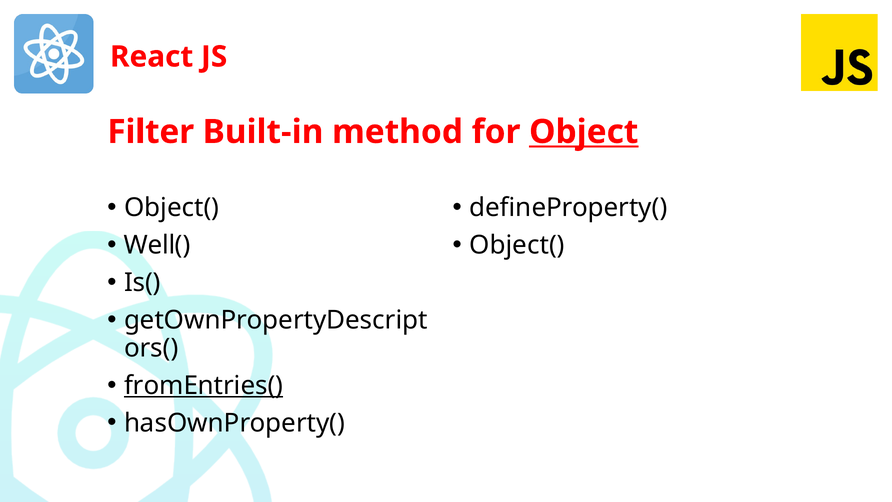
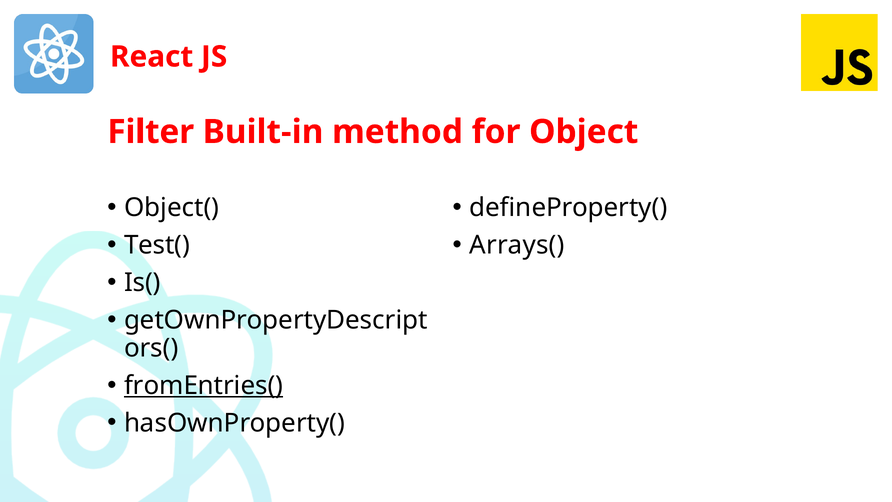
Object underline: present -> none
Well(: Well( -> Test(
Object( at (517, 245): Object( -> Arrays(
